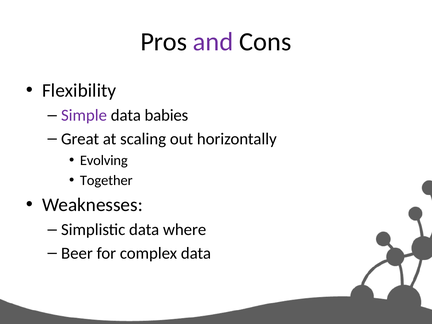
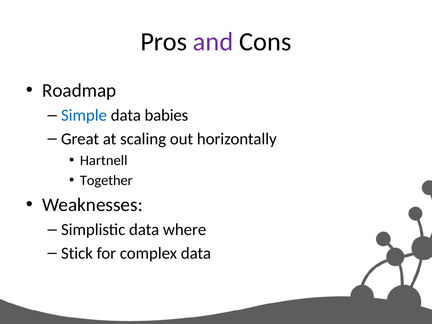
Flexibility: Flexibility -> Roadmap
Simple colour: purple -> blue
Evolving: Evolving -> Hartnell
Beer: Beer -> Stick
